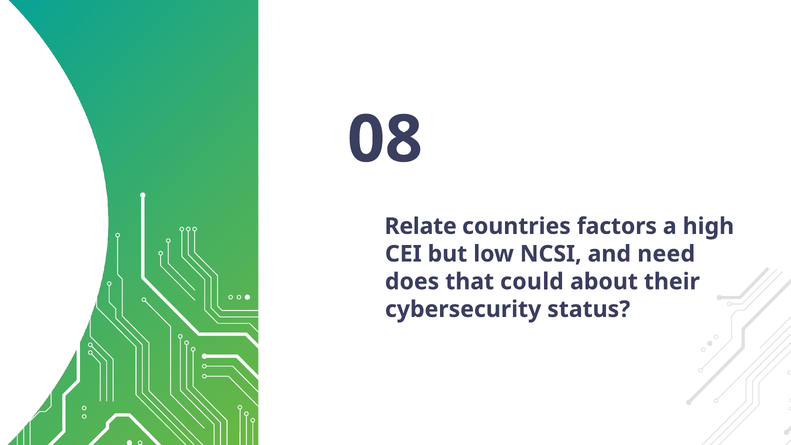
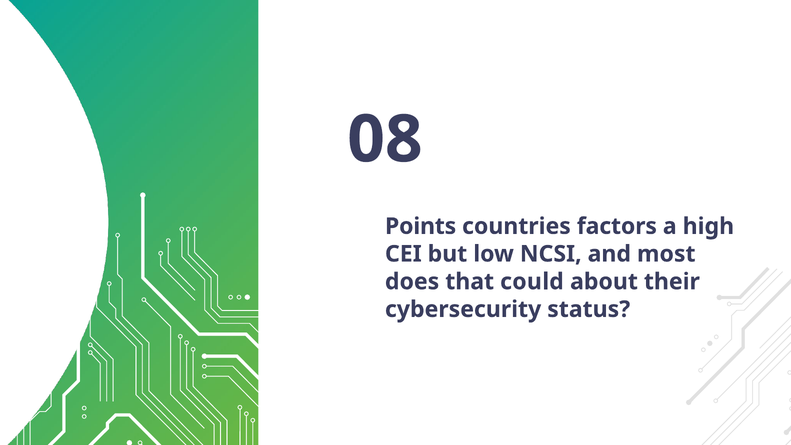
Relate: Relate -> Points
need: need -> most
